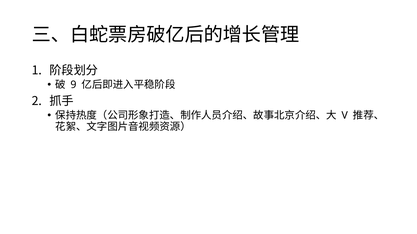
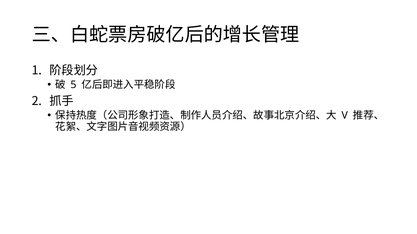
9: 9 -> 5
